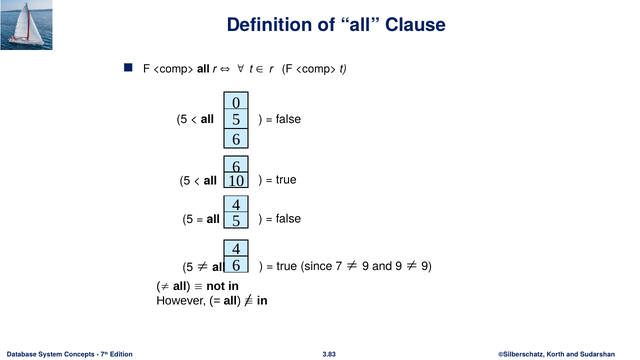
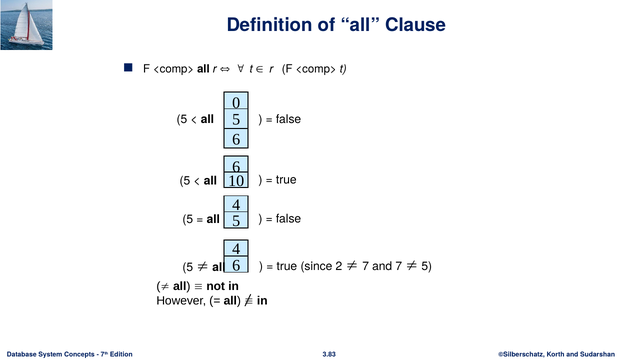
7: 7 -> 2
9 at (366, 266): 9 -> 7
and 9: 9 -> 7
9 at (427, 266): 9 -> 5
